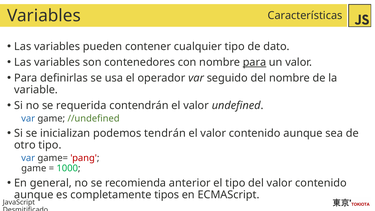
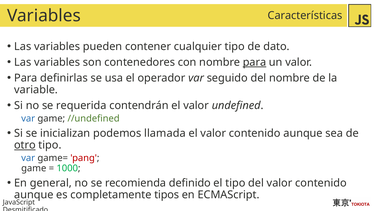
tendrán: tendrán -> llamada
otro underline: none -> present
anterior: anterior -> definido
